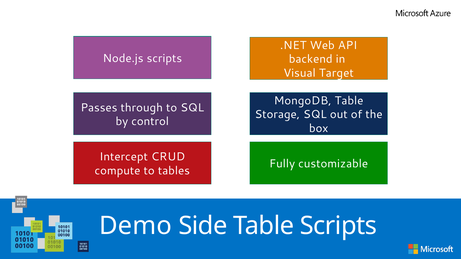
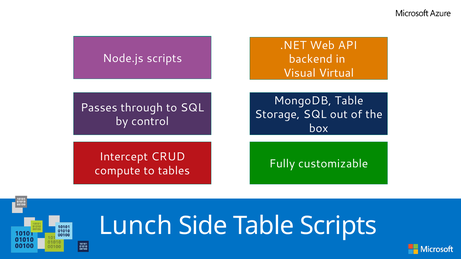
Target: Target -> Virtual
Demo: Demo -> Lunch
